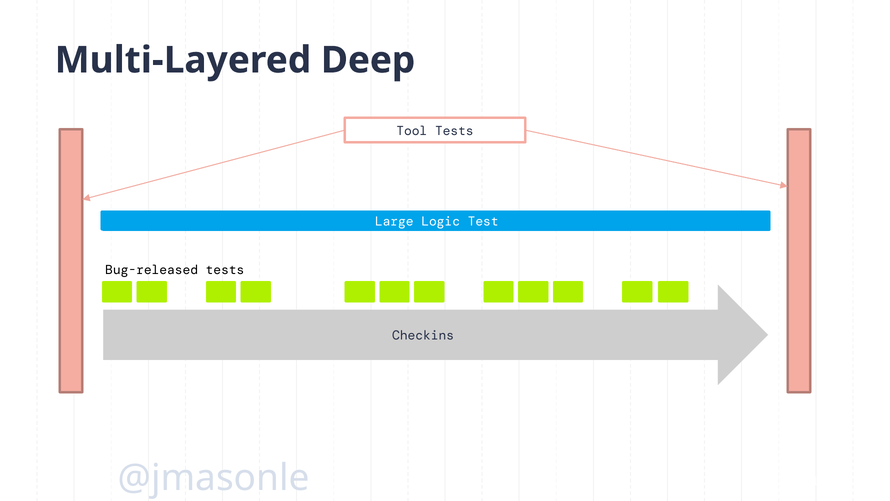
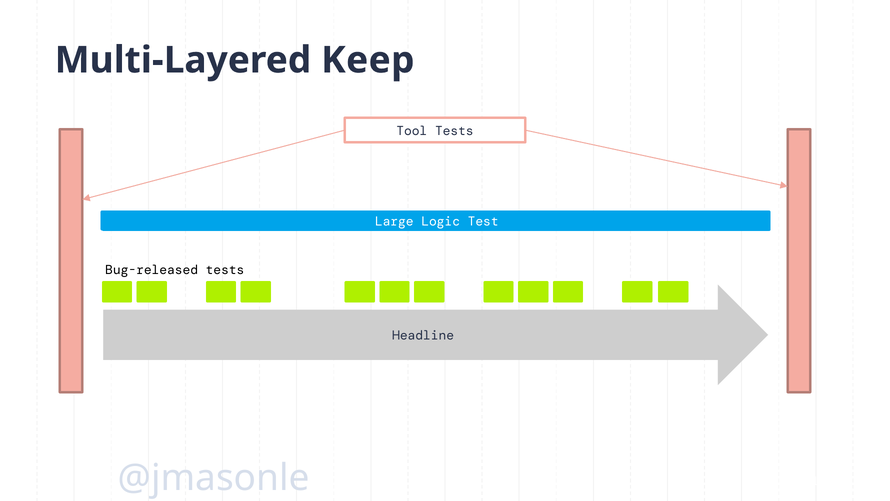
Deep: Deep -> Keep
Checkins: Checkins -> Headline
